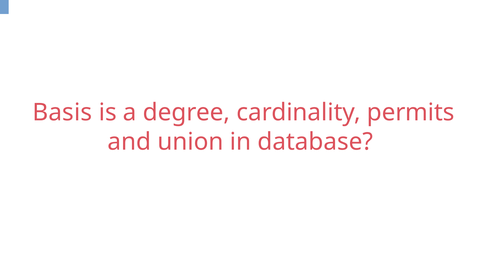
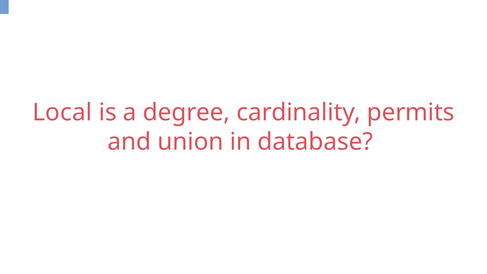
Basis: Basis -> Local
